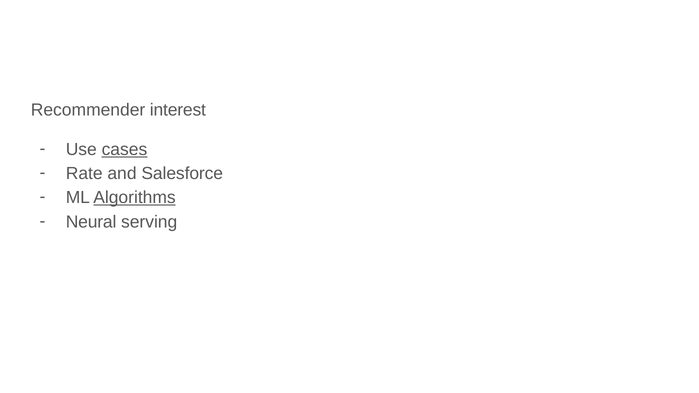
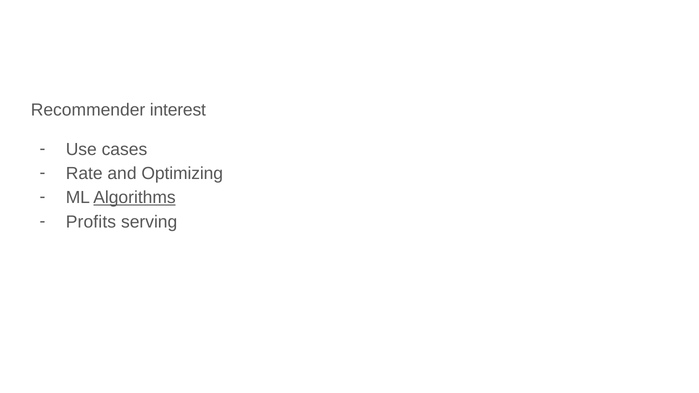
cases underline: present -> none
Salesforce: Salesforce -> Optimizing
Neural: Neural -> Profits
